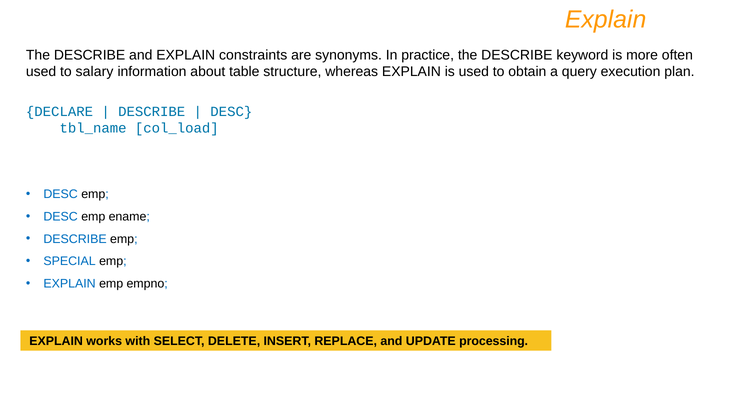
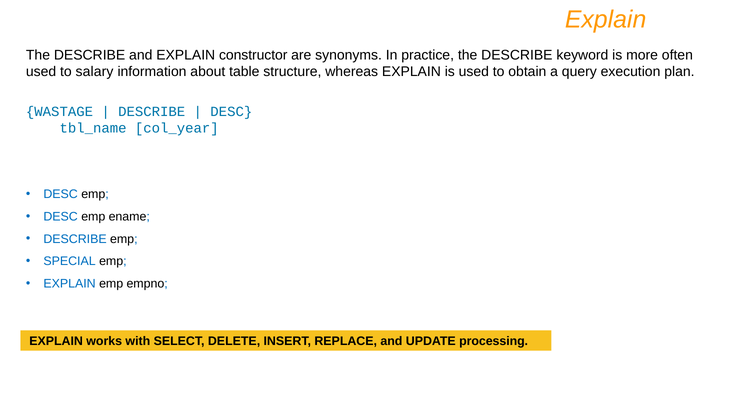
constraints: constraints -> constructor
DECLARE: DECLARE -> WASTAGE
col_load: col_load -> col_year
